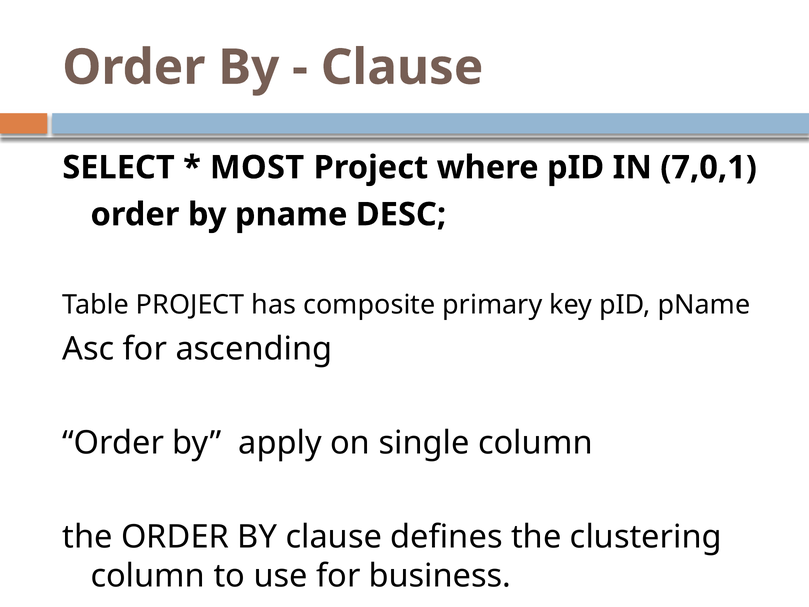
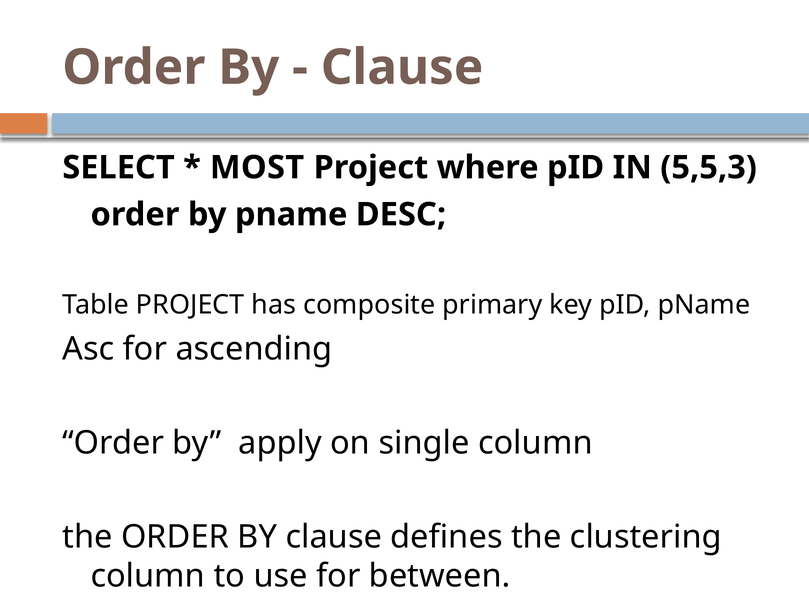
7,0,1: 7,0,1 -> 5,5,3
business: business -> between
